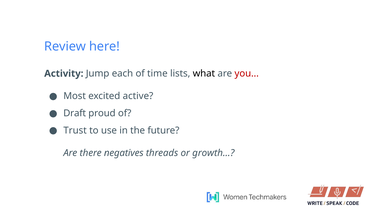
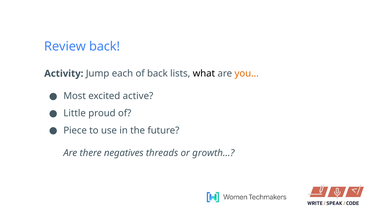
Review here: here -> back
of time: time -> back
you colour: red -> orange
Draft: Draft -> Little
Trust: Trust -> Piece
